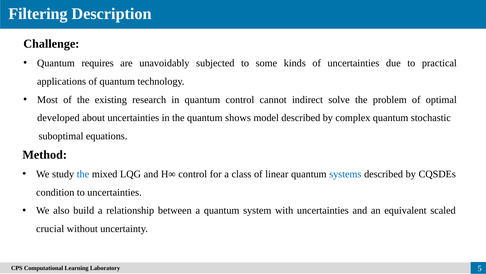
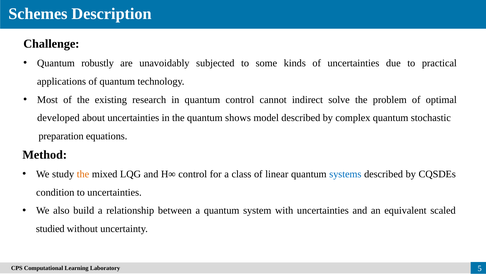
Filtering: Filtering -> Schemes
requires: requires -> robustly
suboptimal: suboptimal -> preparation
the at (83, 174) colour: blue -> orange
crucial: crucial -> studied
